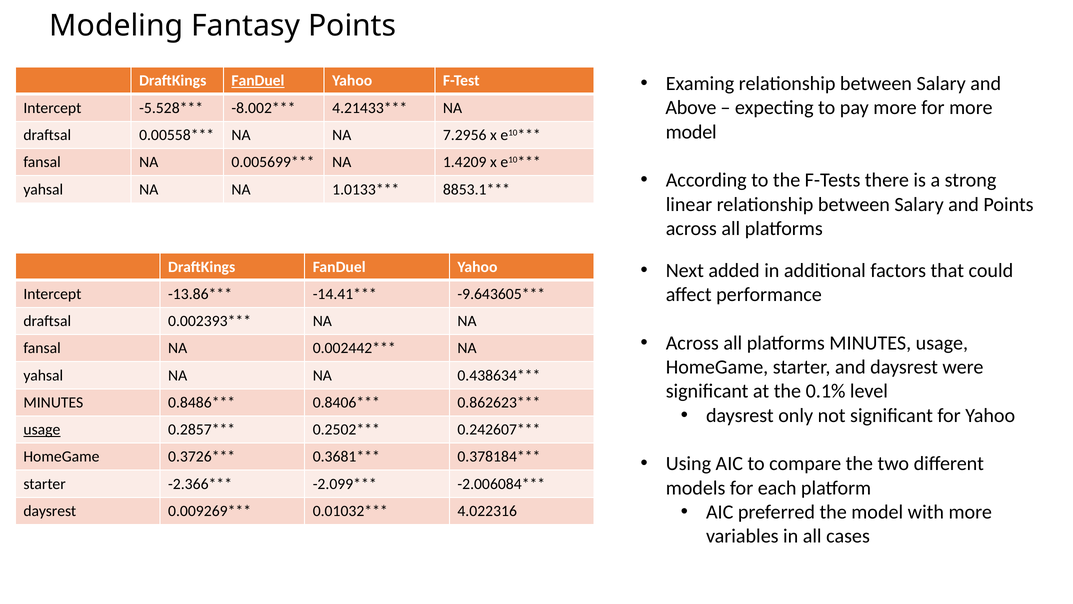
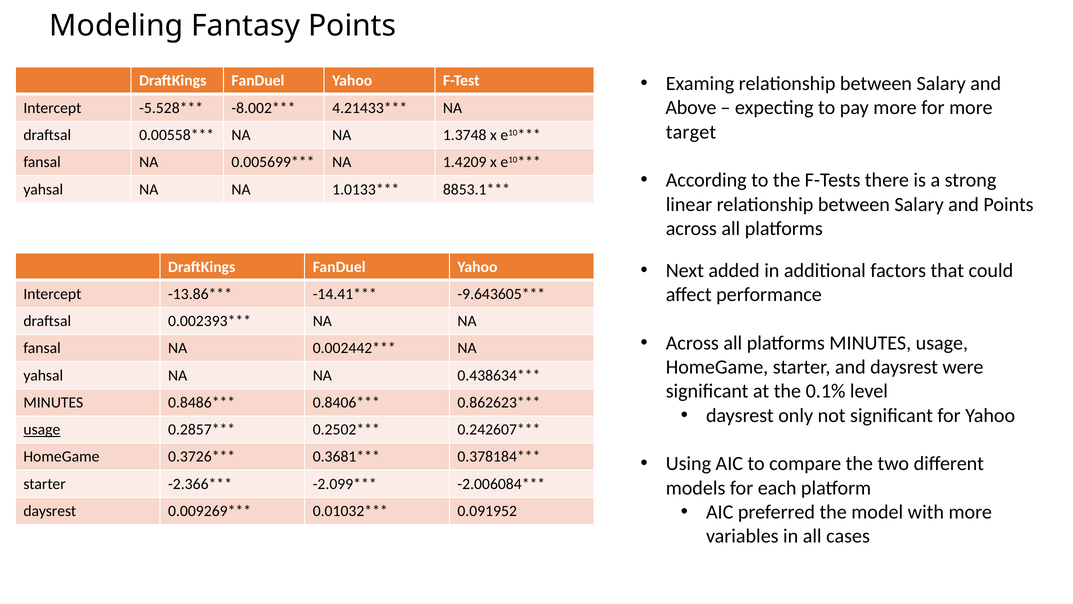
FanDuel at (258, 81) underline: present -> none
model at (691, 132): model -> target
7.2956: 7.2956 -> 1.3748
4.022316: 4.022316 -> 0.091952
